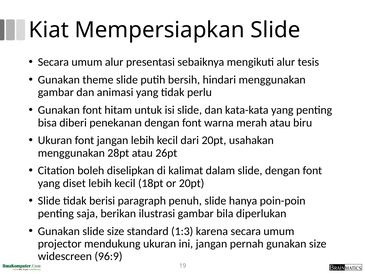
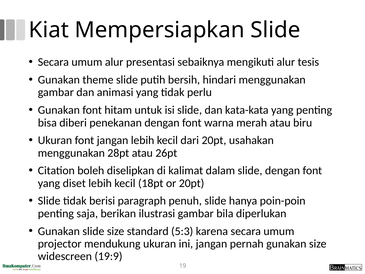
1:3: 1:3 -> 5:3
96:9: 96:9 -> 19:9
